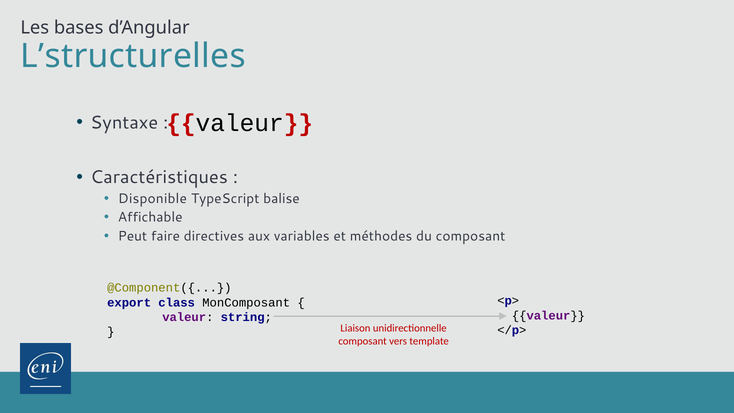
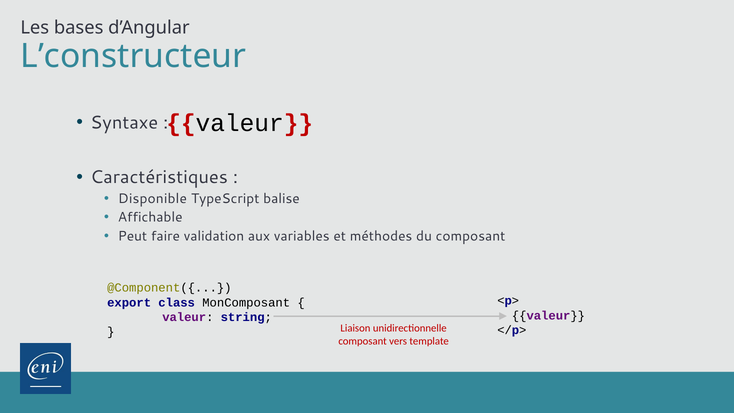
L’structurelles: L’structurelles -> L’constructeur
directives: directives -> validation
